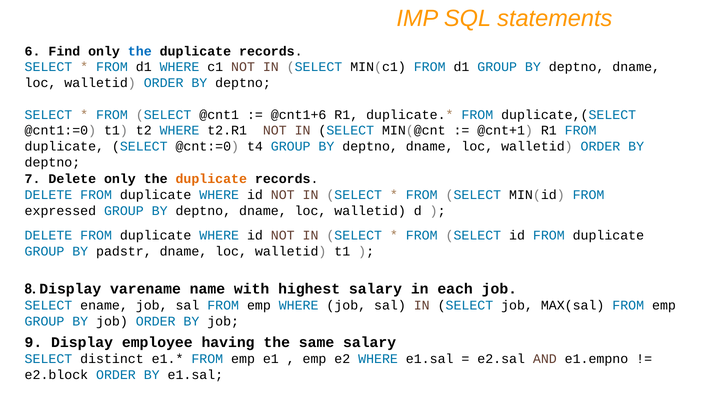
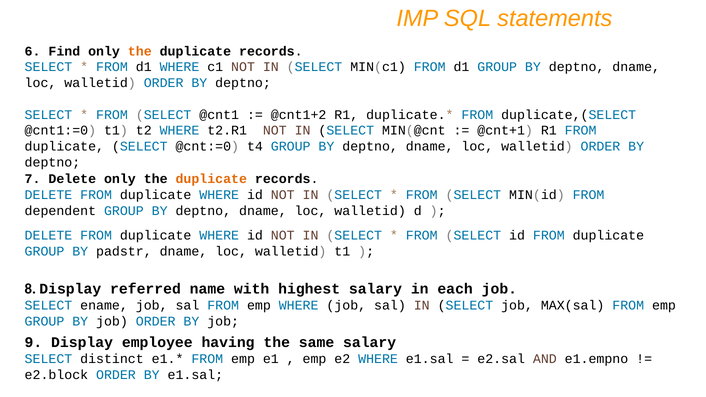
the at (140, 51) colour: blue -> orange
@cnt1+6: @cnt1+6 -> @cnt1+2
expressed: expressed -> dependent
varename: varename -> referred
